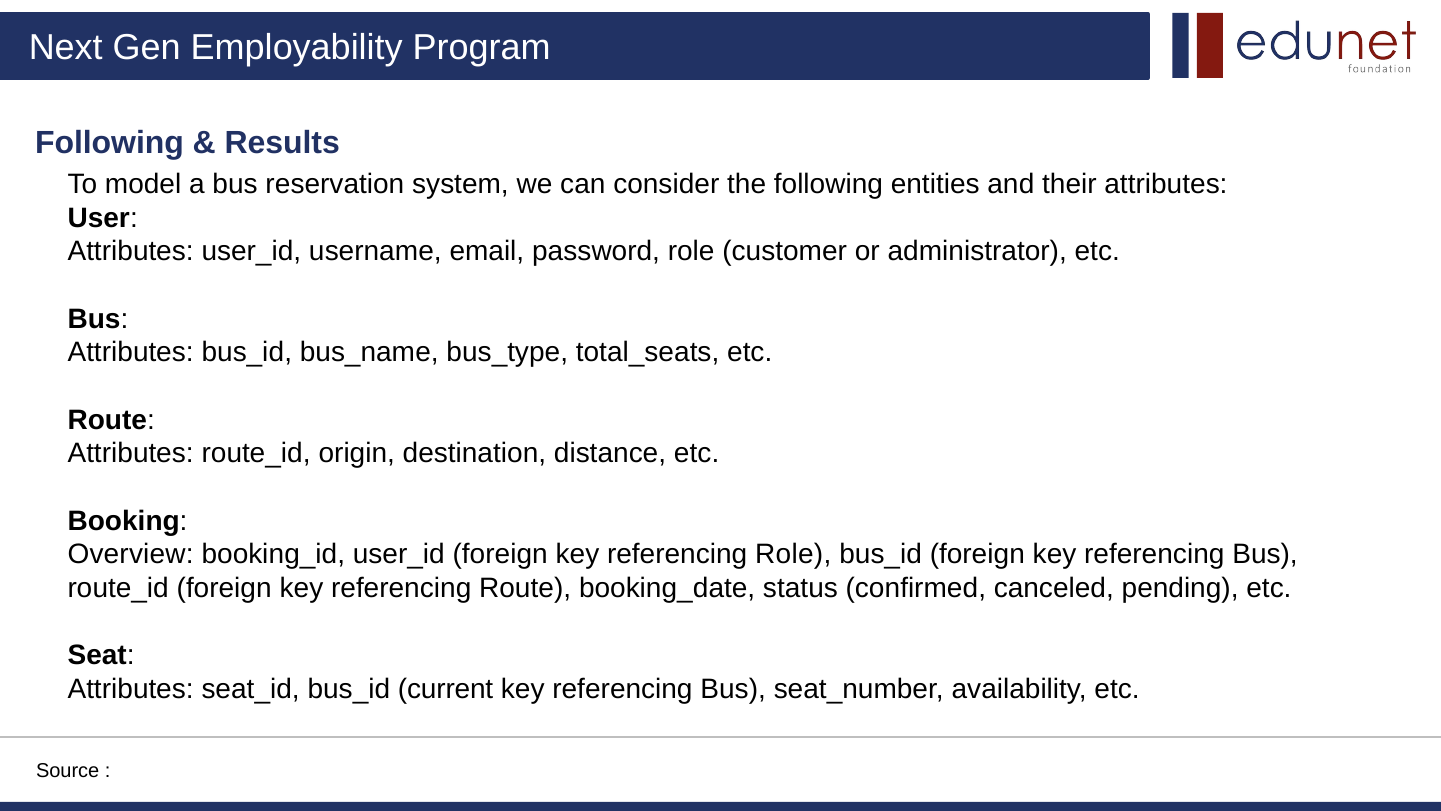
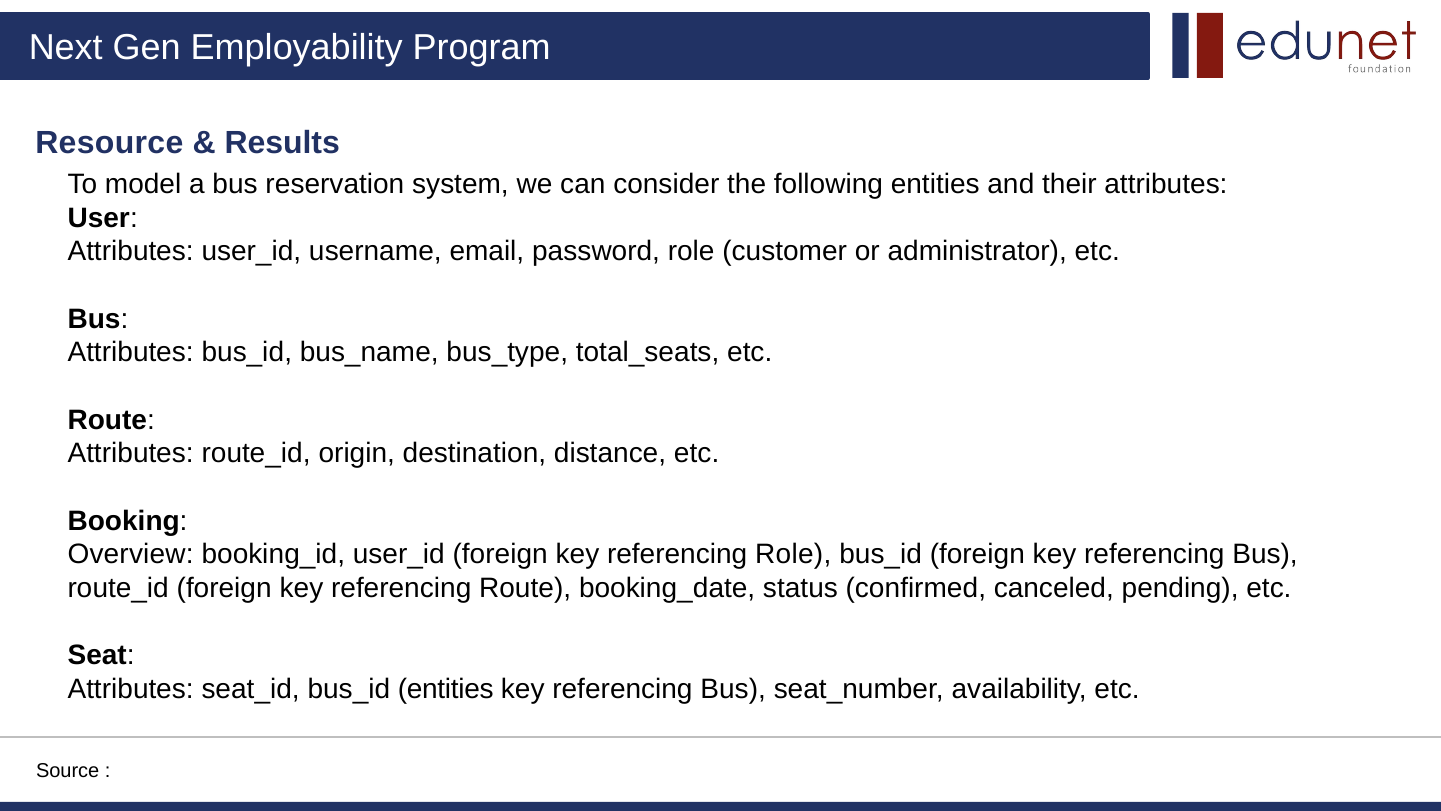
Following at (109, 143): Following -> Resource
bus_id current: current -> entities
